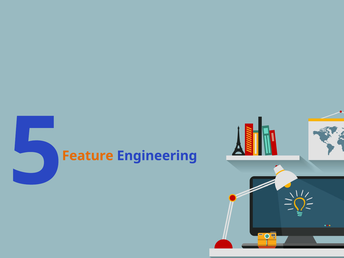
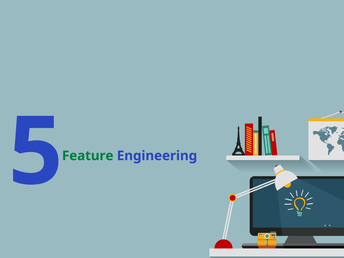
Feature colour: orange -> green
